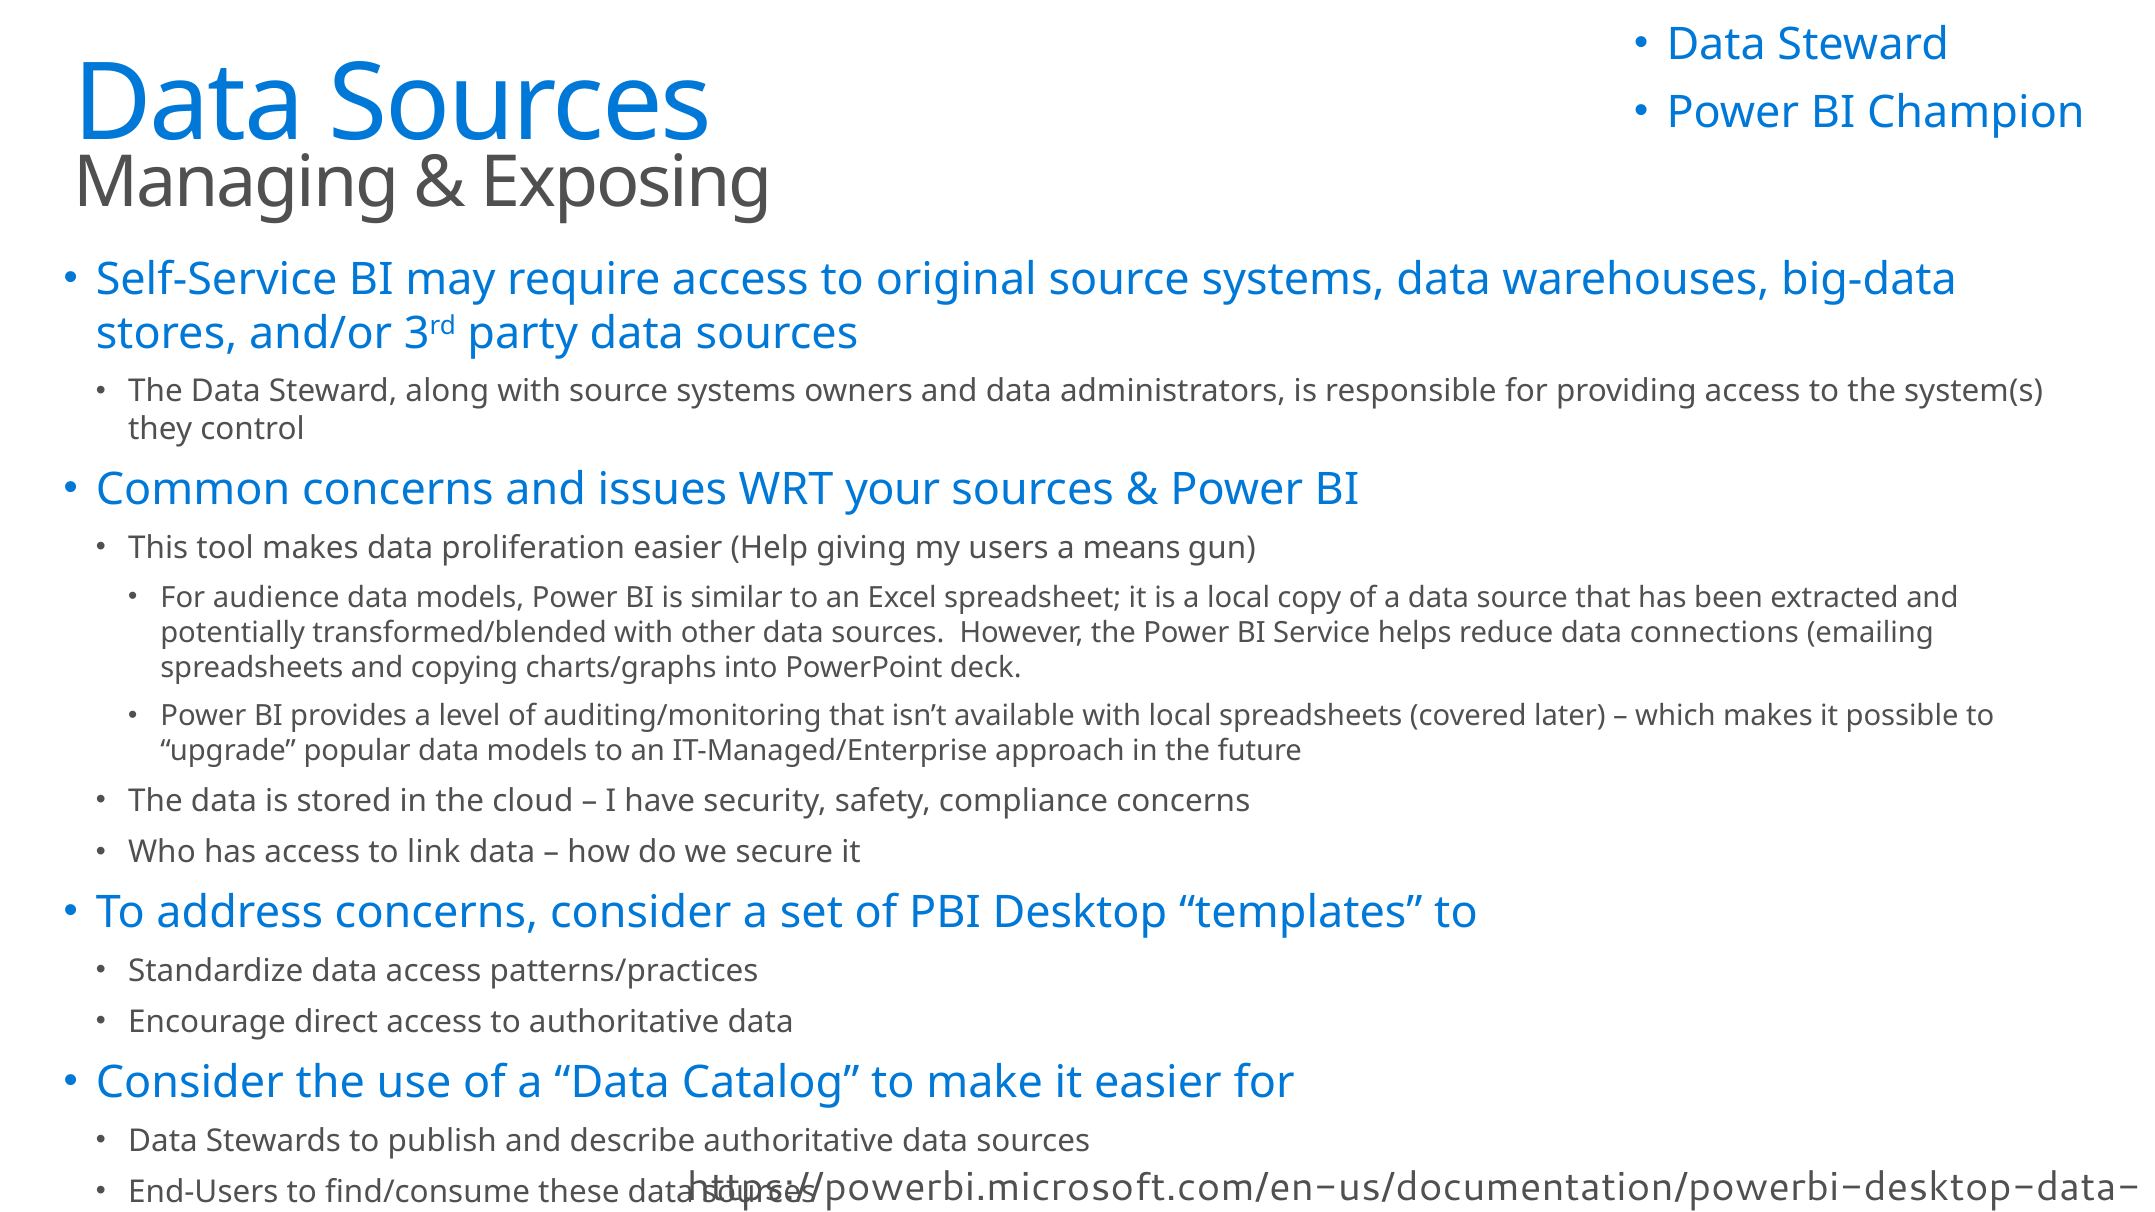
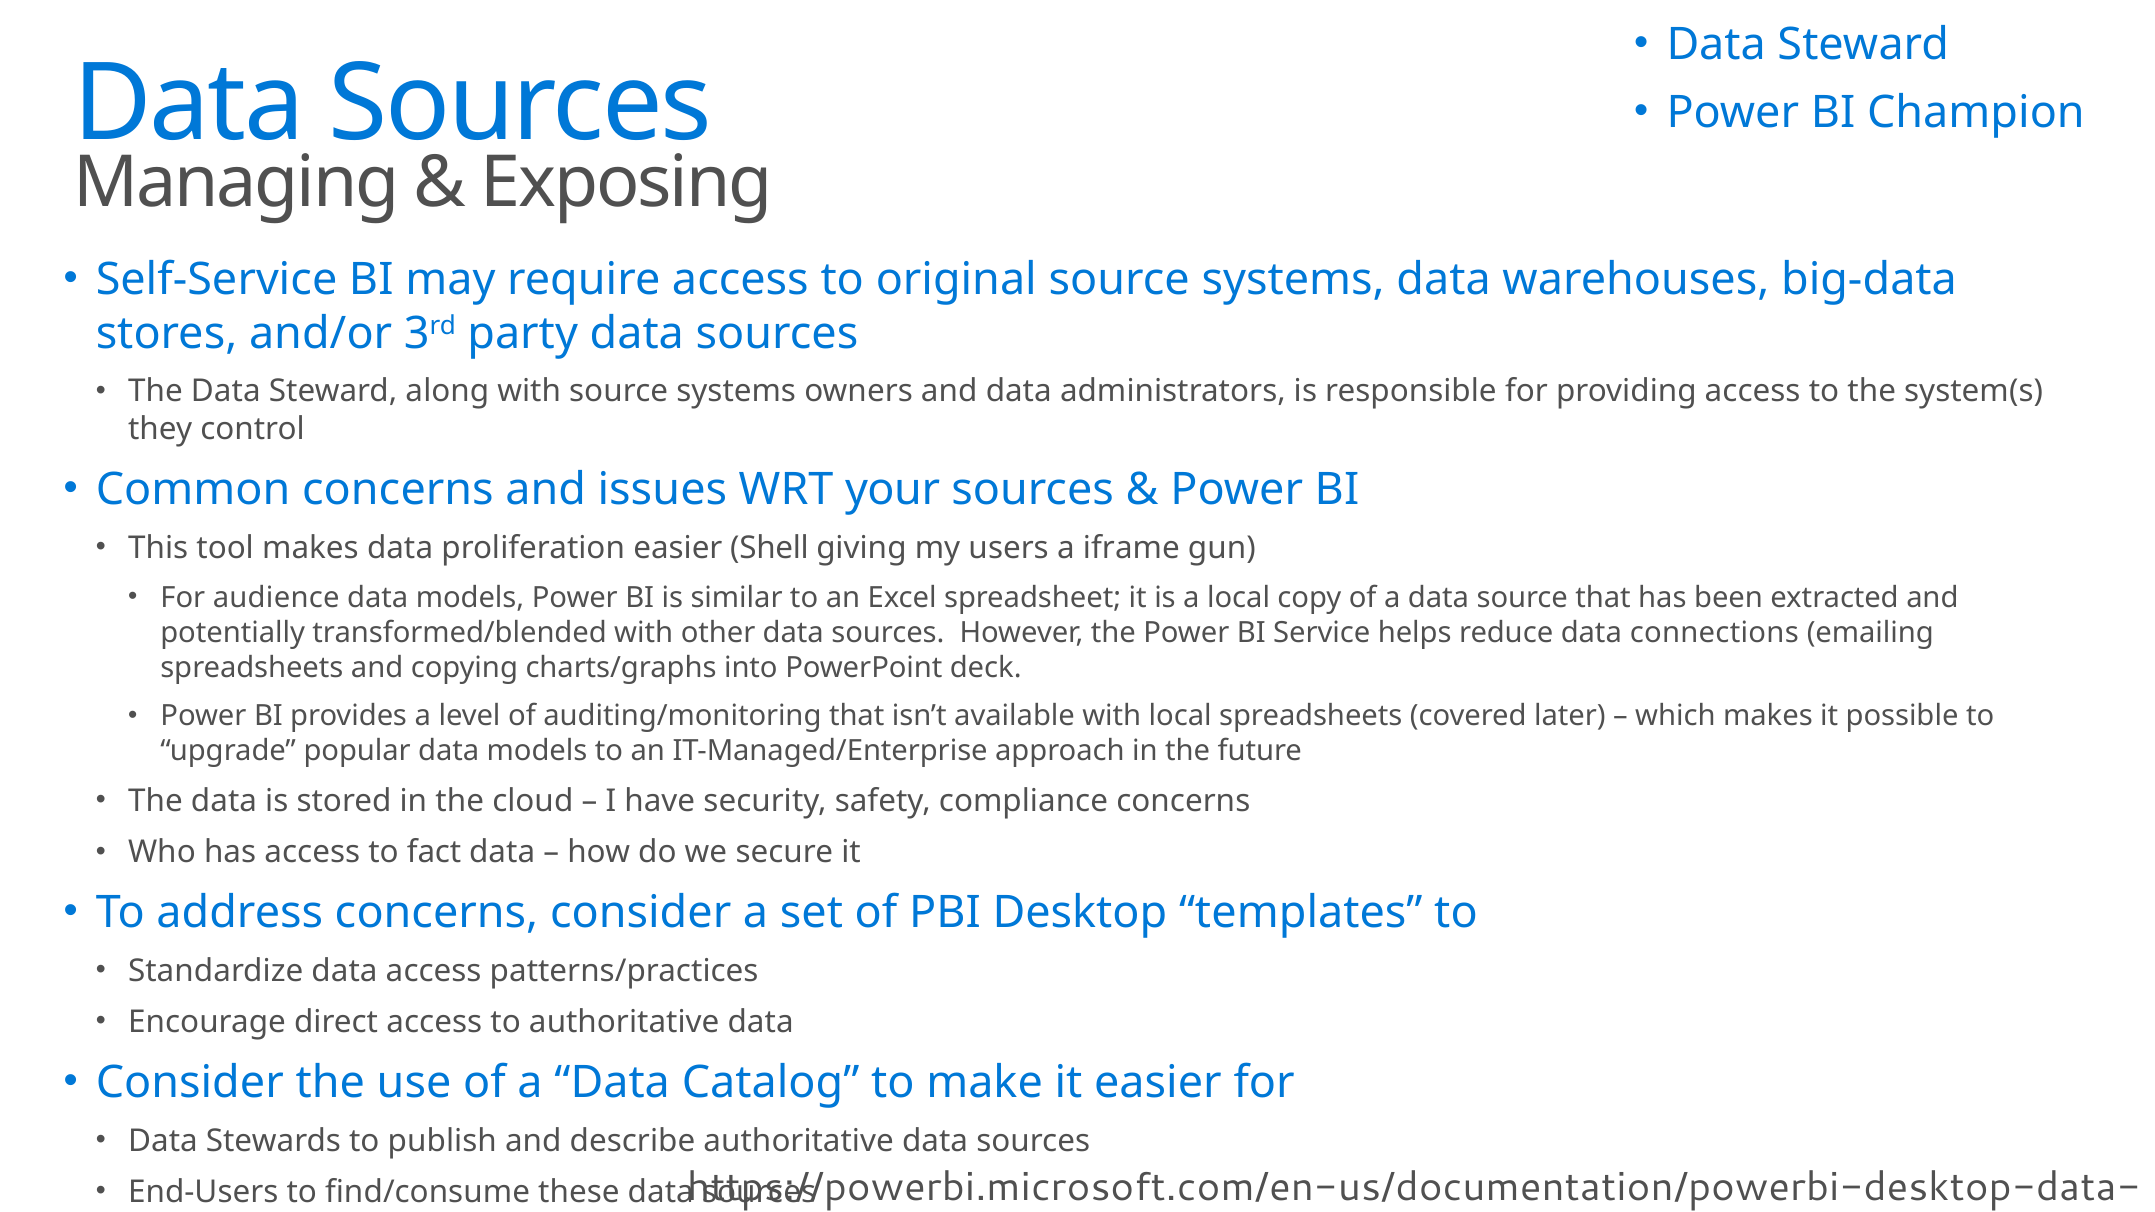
Help: Help -> Shell
means: means -> iframe
link: link -> fact
